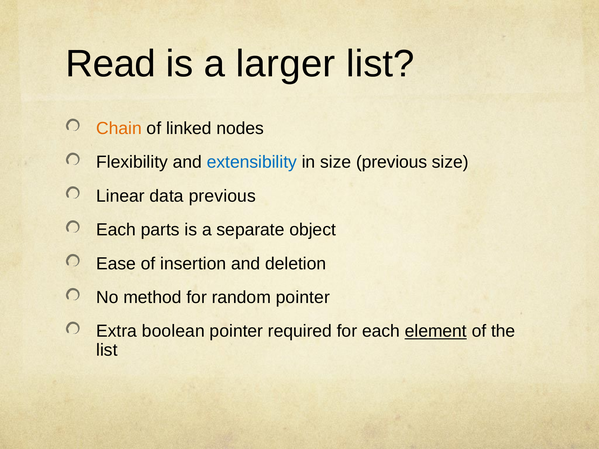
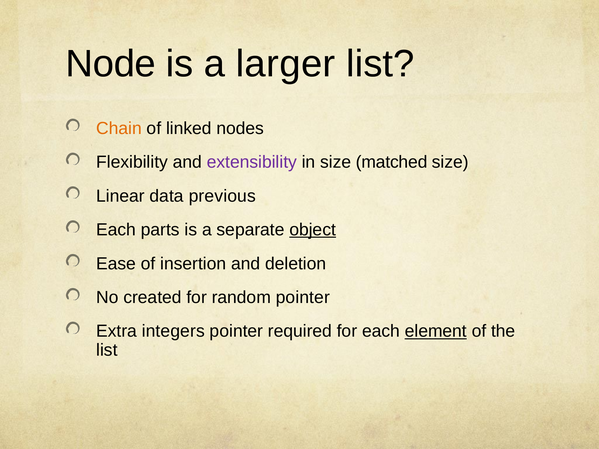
Read: Read -> Node
extensibility colour: blue -> purple
size previous: previous -> matched
object underline: none -> present
method: method -> created
boolean: boolean -> integers
